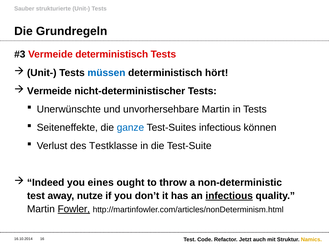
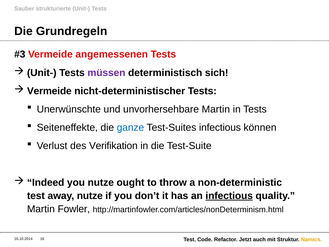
Vermeide deterministisch: deterministisch -> angemessenen
müssen colour: blue -> purple
hört: hört -> sich
Testklasse: Testklasse -> Verifikation
you eines: eines -> nutze
Fowler underline: present -> none
